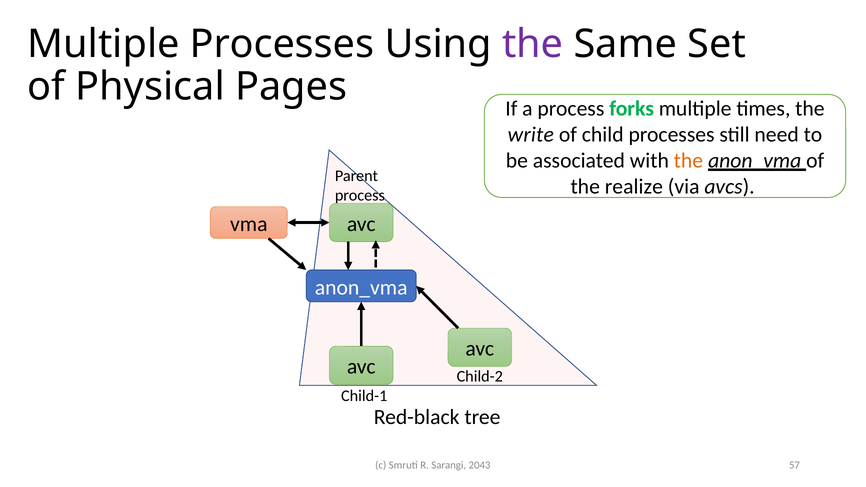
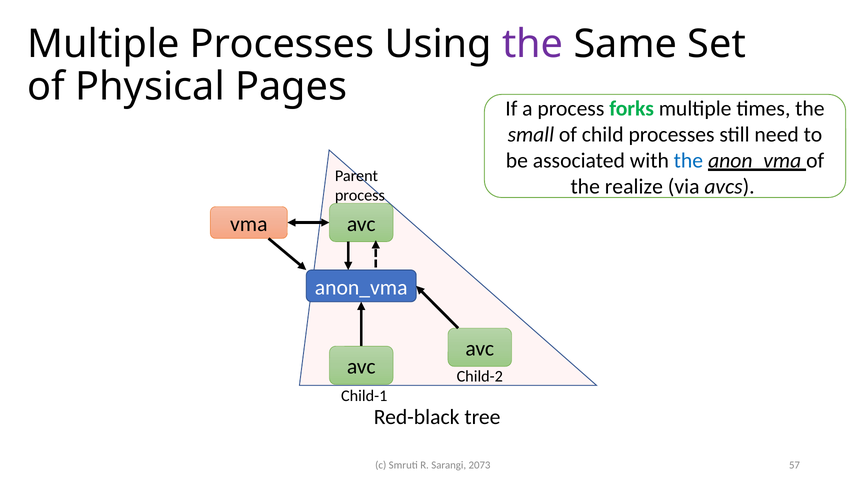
write: write -> small
the at (688, 160) colour: orange -> blue
2043: 2043 -> 2073
